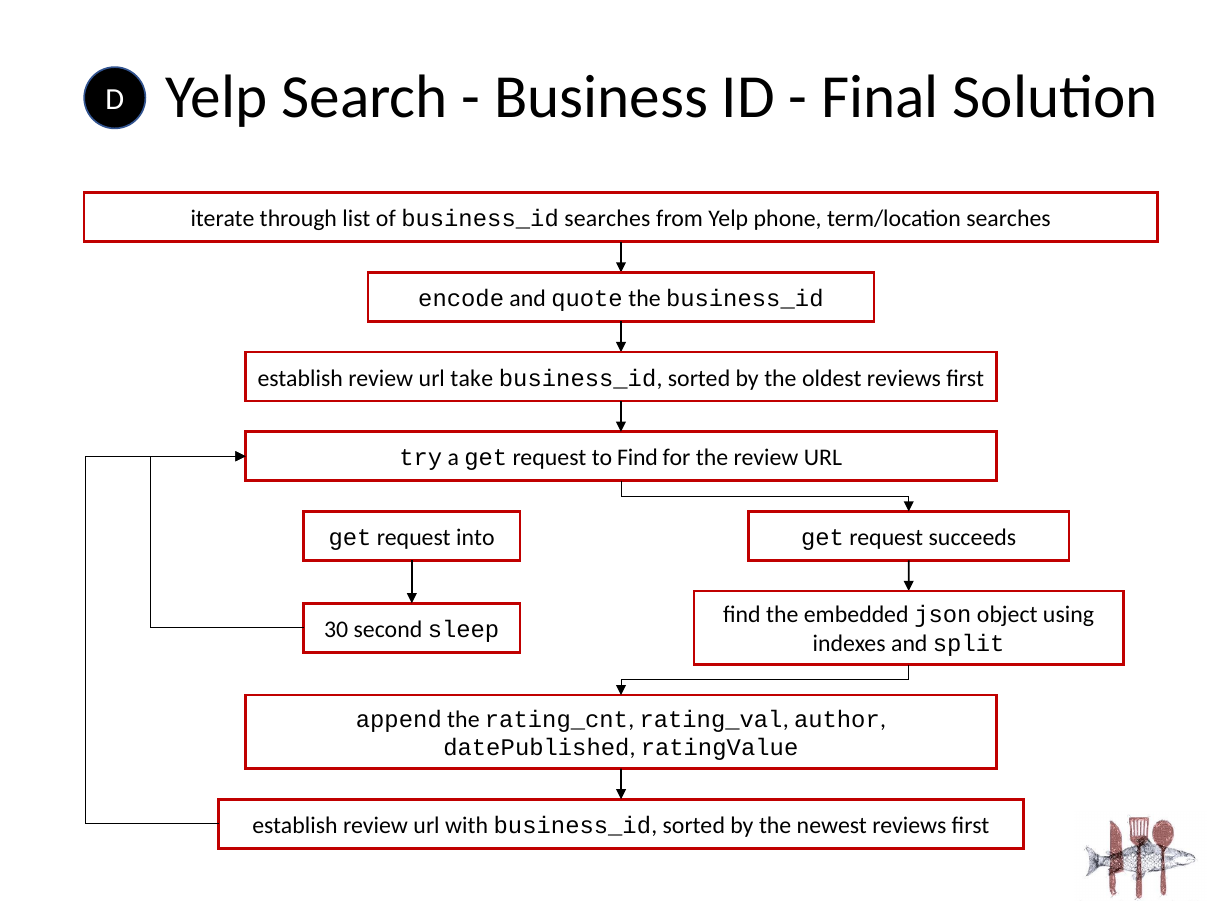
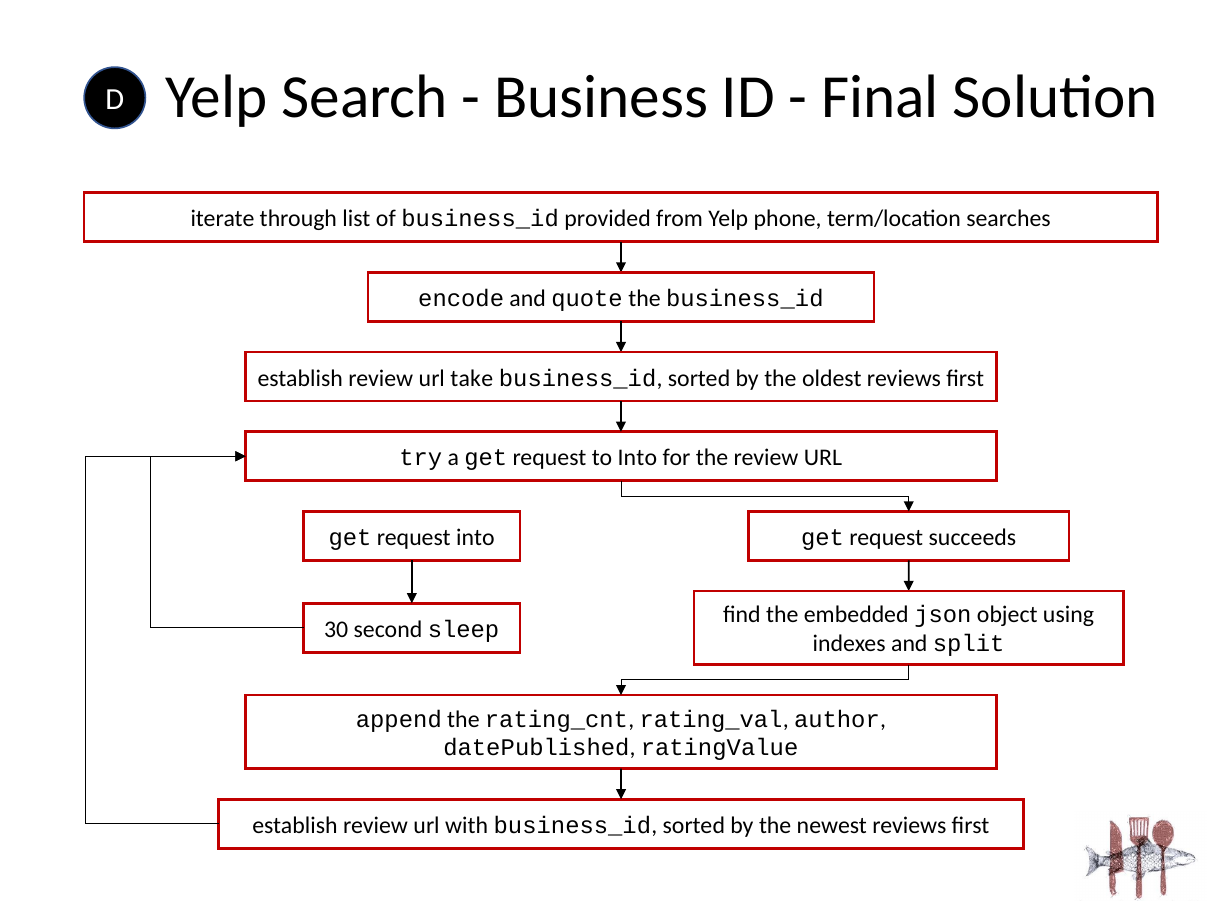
business_id searches: searches -> provided
to Find: Find -> Into
